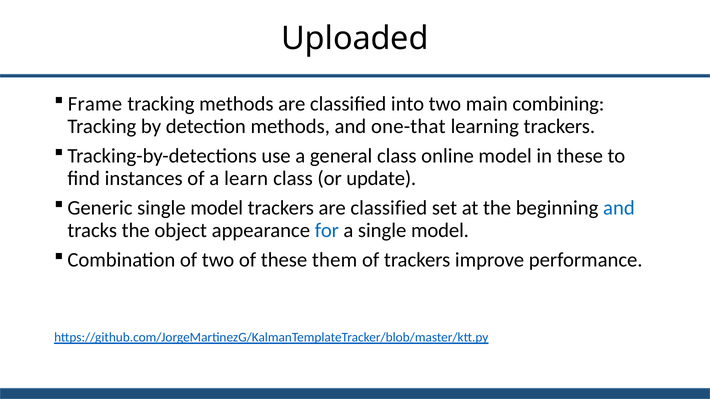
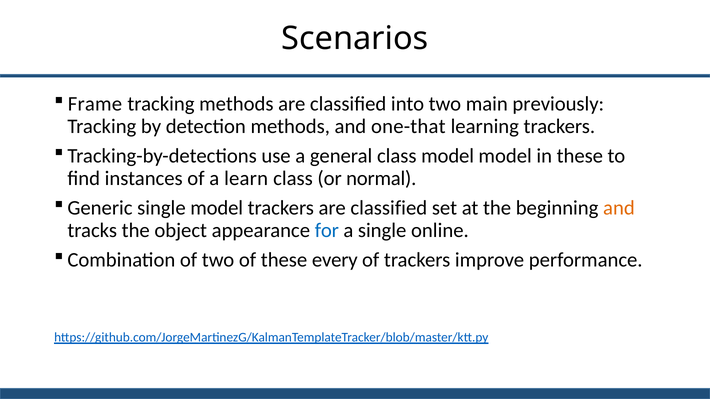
Uploaded: Uploaded -> Scenarios
combining: combining -> previously
class online: online -> model
update: update -> normal
and at (619, 208) colour: blue -> orange
a single model: model -> online
them: them -> every
